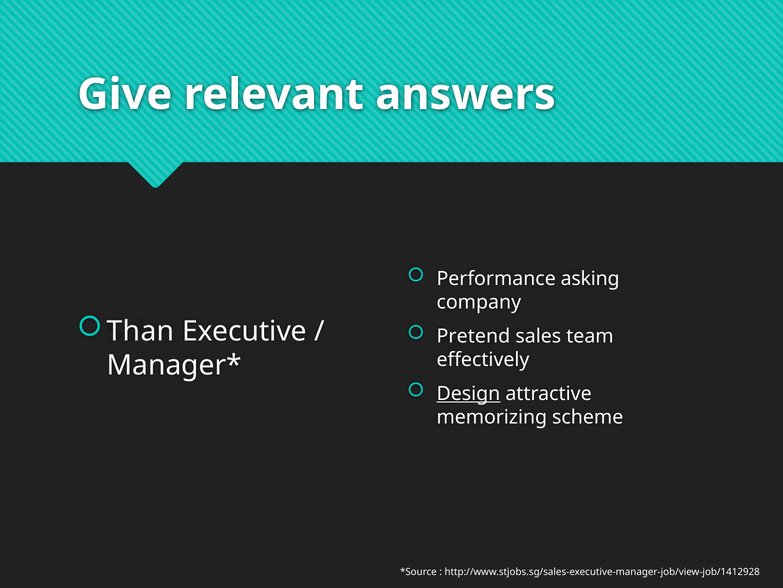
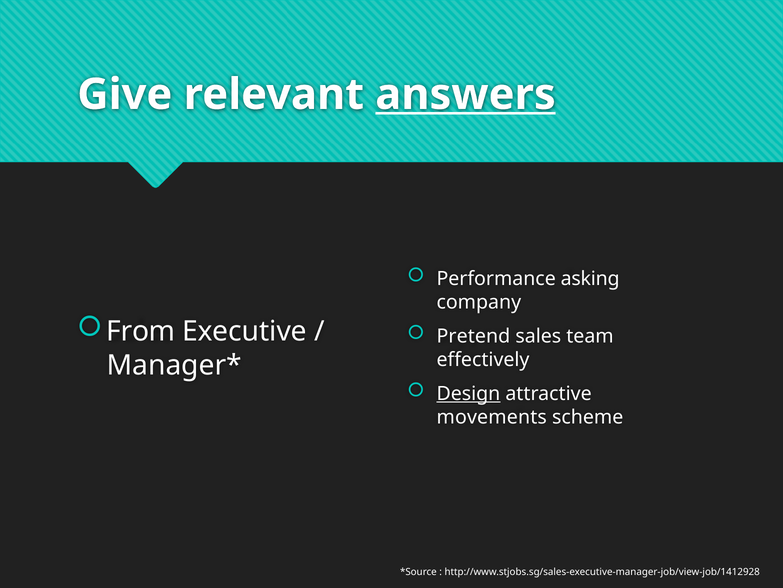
answers underline: none -> present
Than: Than -> From
memorizing: memorizing -> movements
